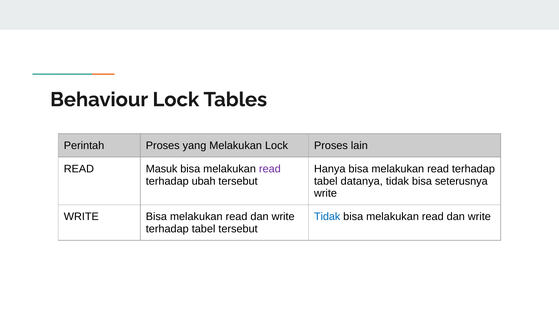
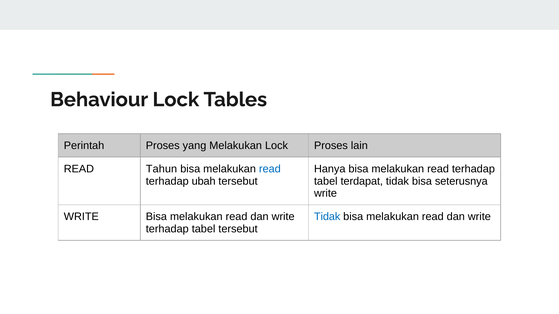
Masuk: Masuk -> Tahun
read at (270, 169) colour: purple -> blue
datanya: datanya -> terdapat
